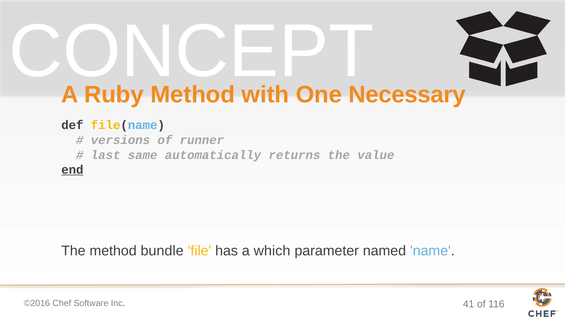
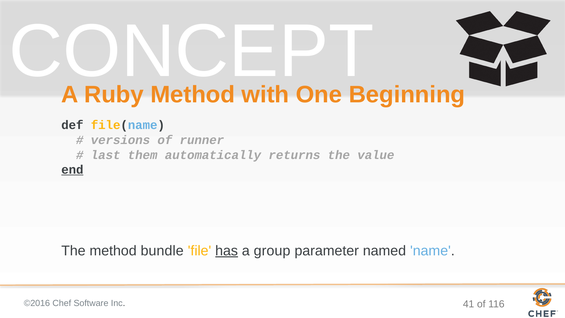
Necessary: Necessary -> Beginning
same: same -> them
has underline: none -> present
which: which -> group
